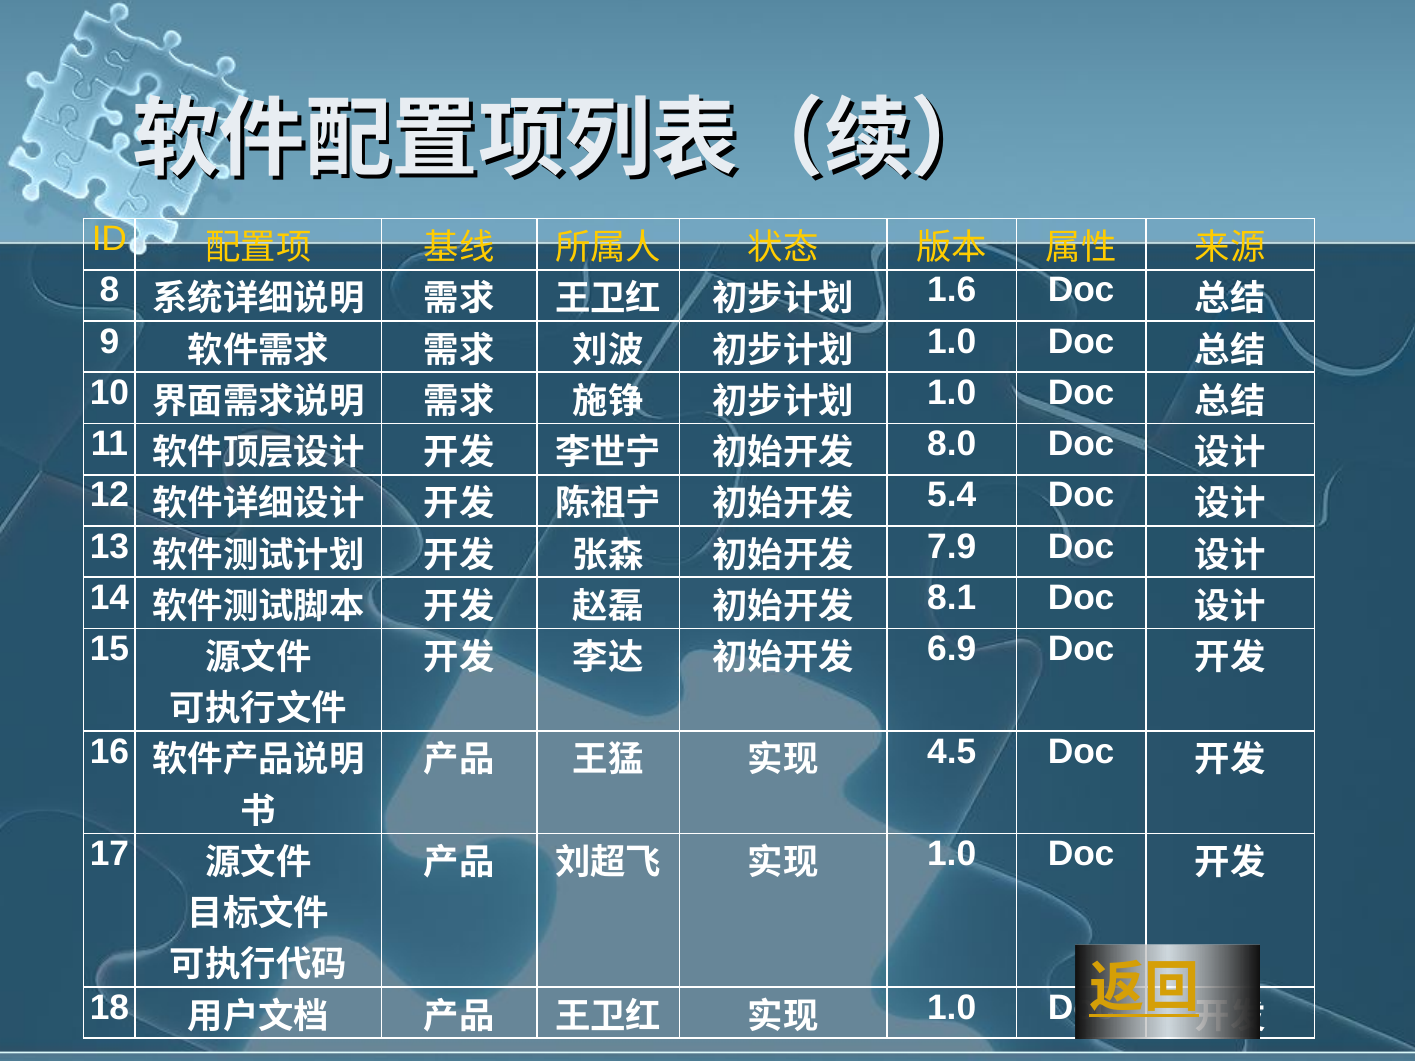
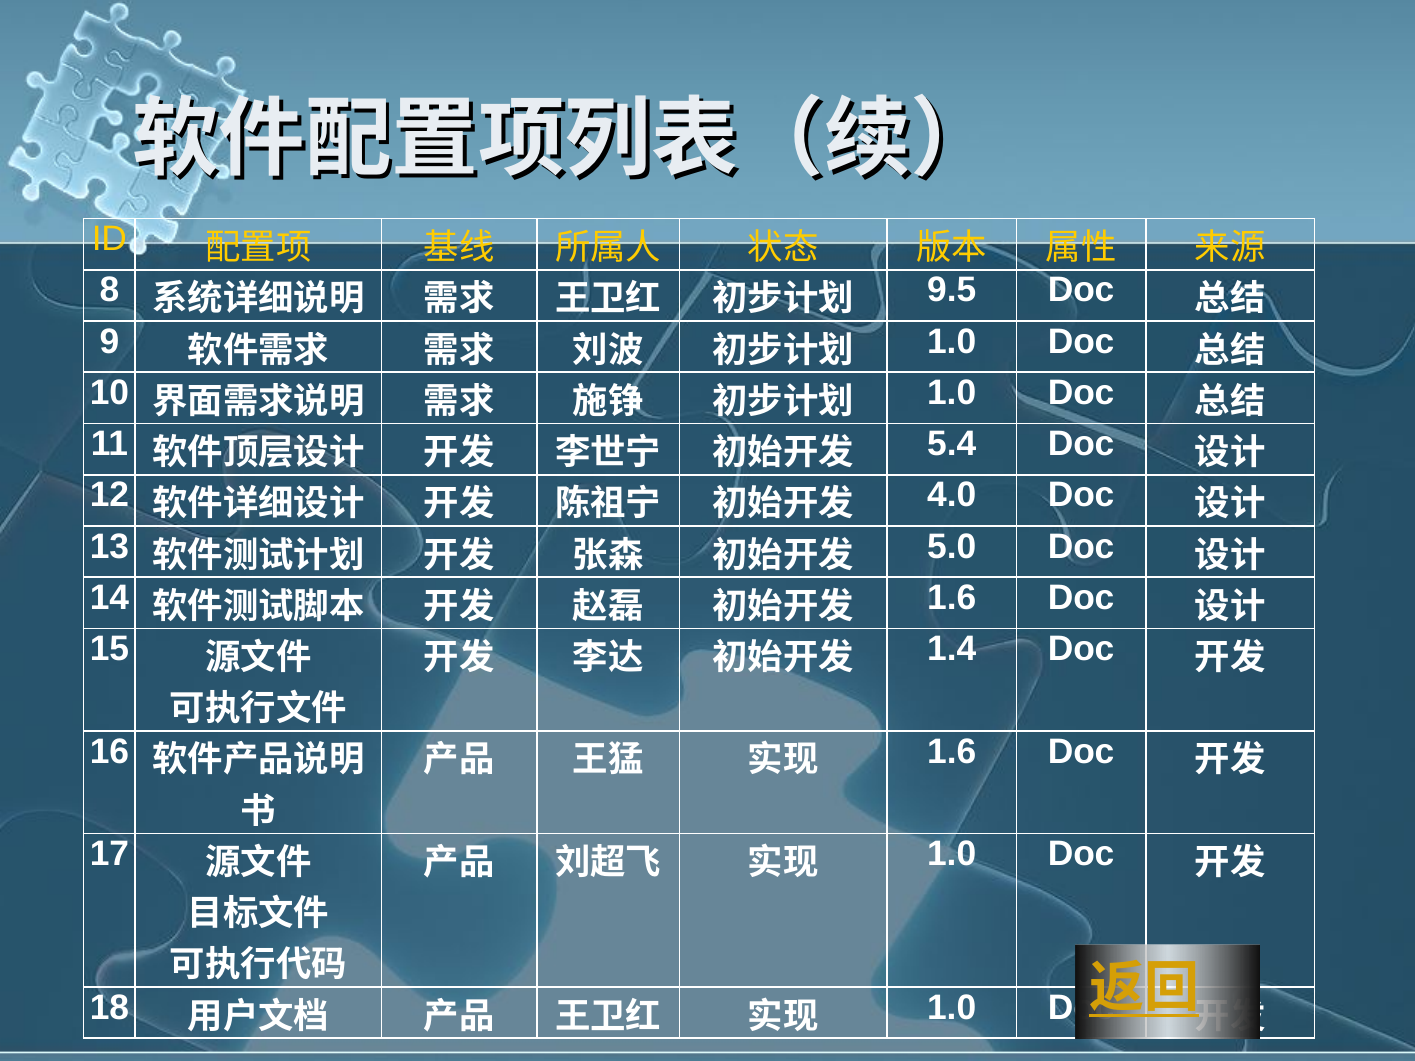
1.6: 1.6 -> 9.5
8.0: 8.0 -> 5.4
5.4: 5.4 -> 4.0
7.9: 7.9 -> 5.0
8.1 at (952, 598): 8.1 -> 1.6
6.9: 6.9 -> 1.4
4.5 at (952, 752): 4.5 -> 1.6
